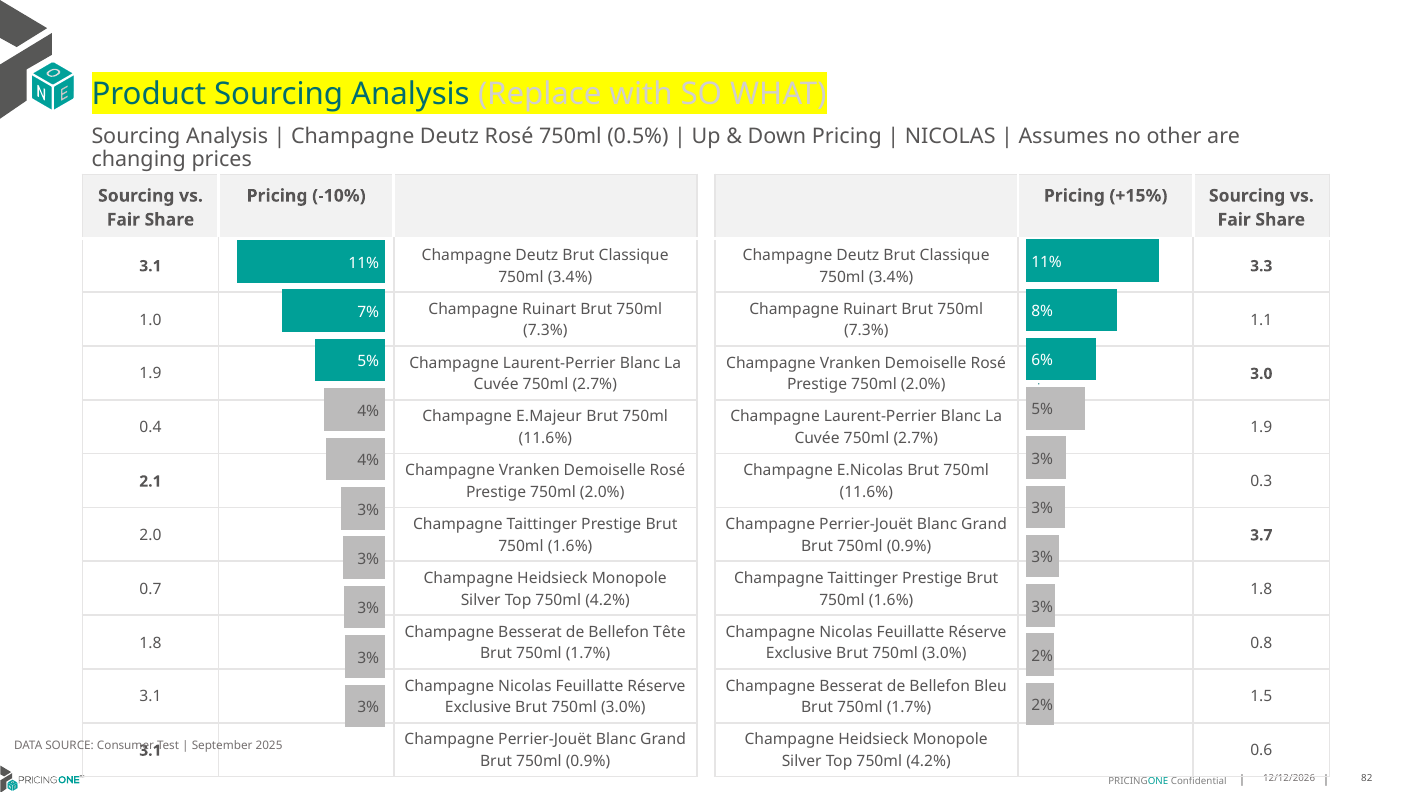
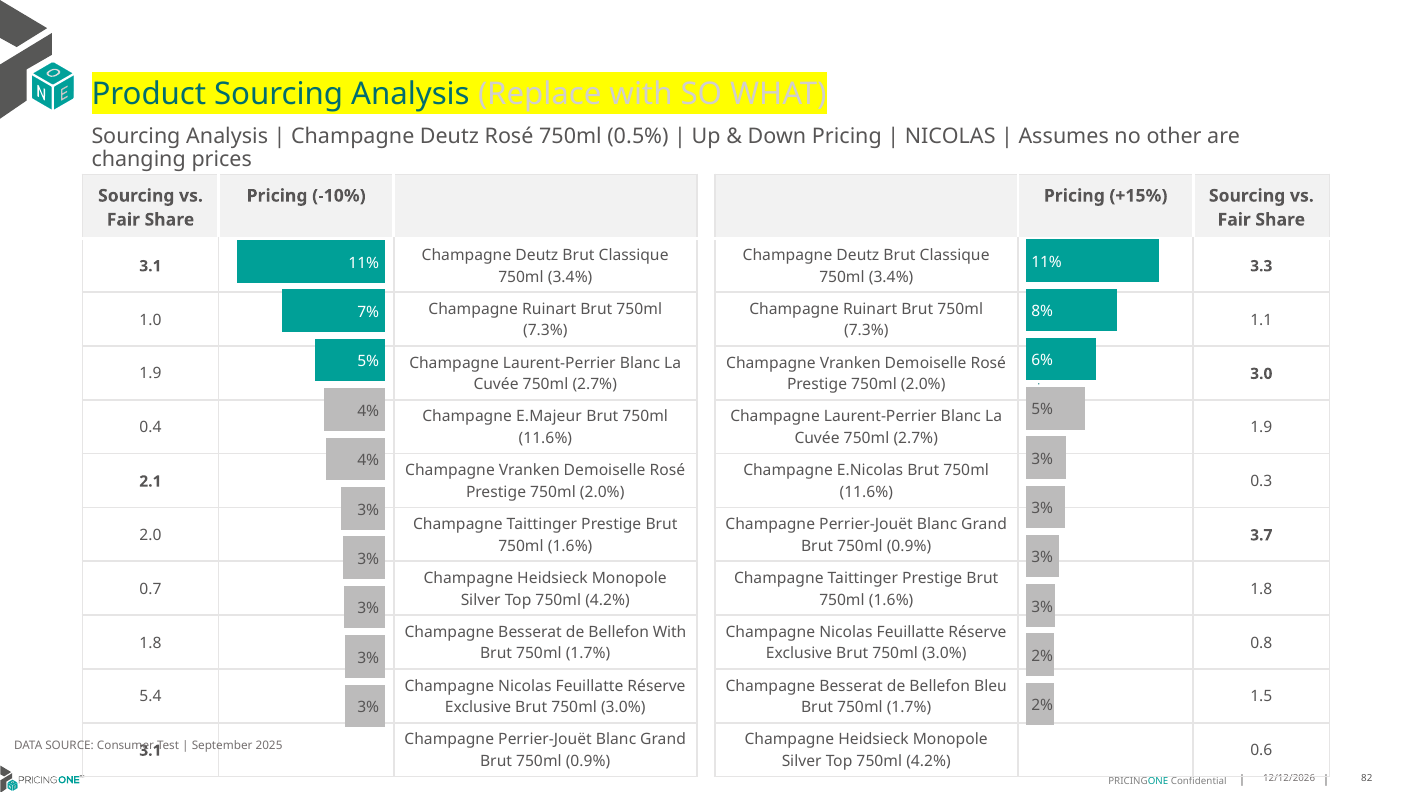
Bellefon Tête: Tête -> With
3.1 at (150, 696): 3.1 -> 5.4
